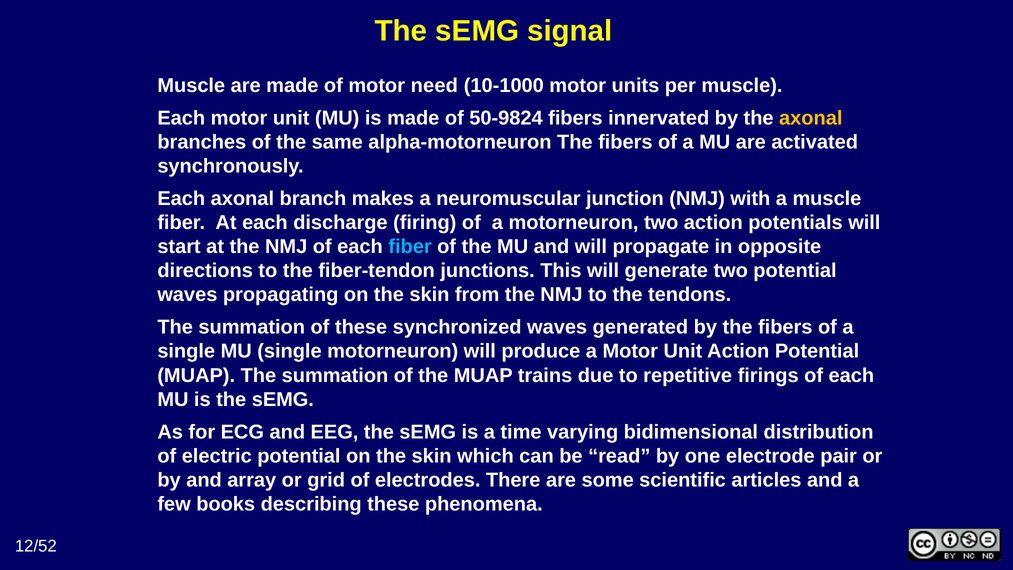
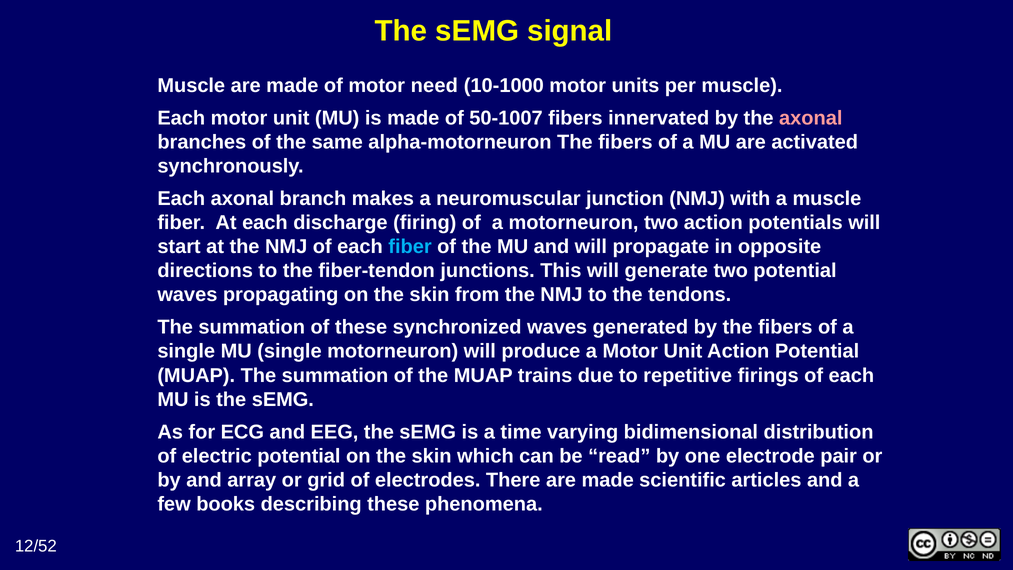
50-9824: 50-9824 -> 50-1007
axonal at (811, 118) colour: yellow -> pink
There are some: some -> made
